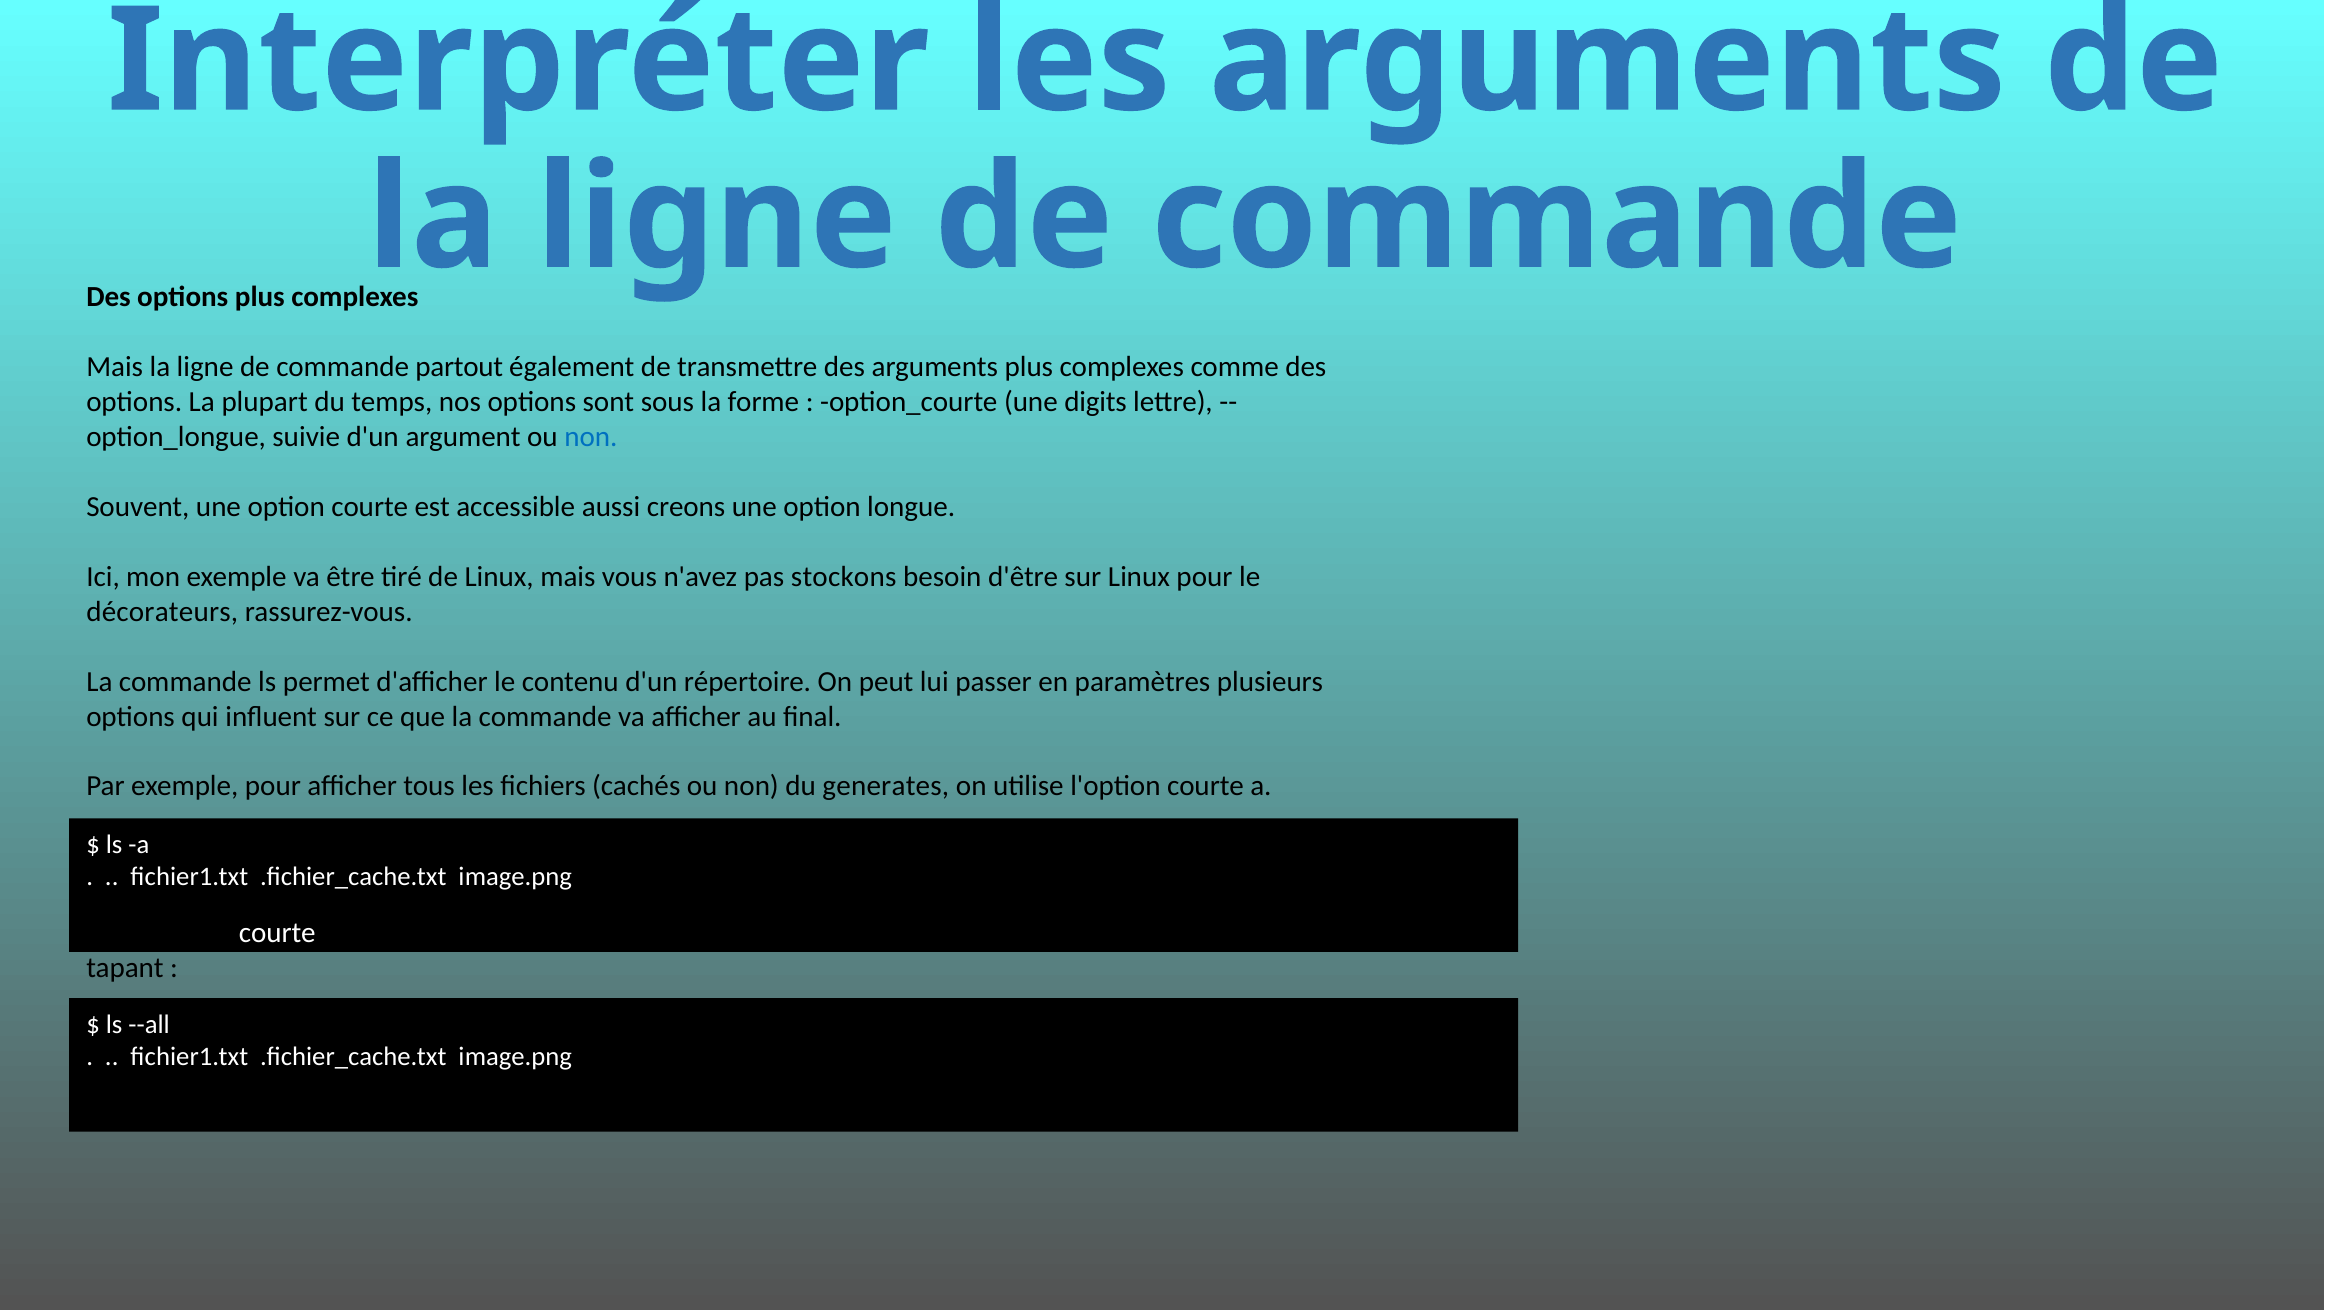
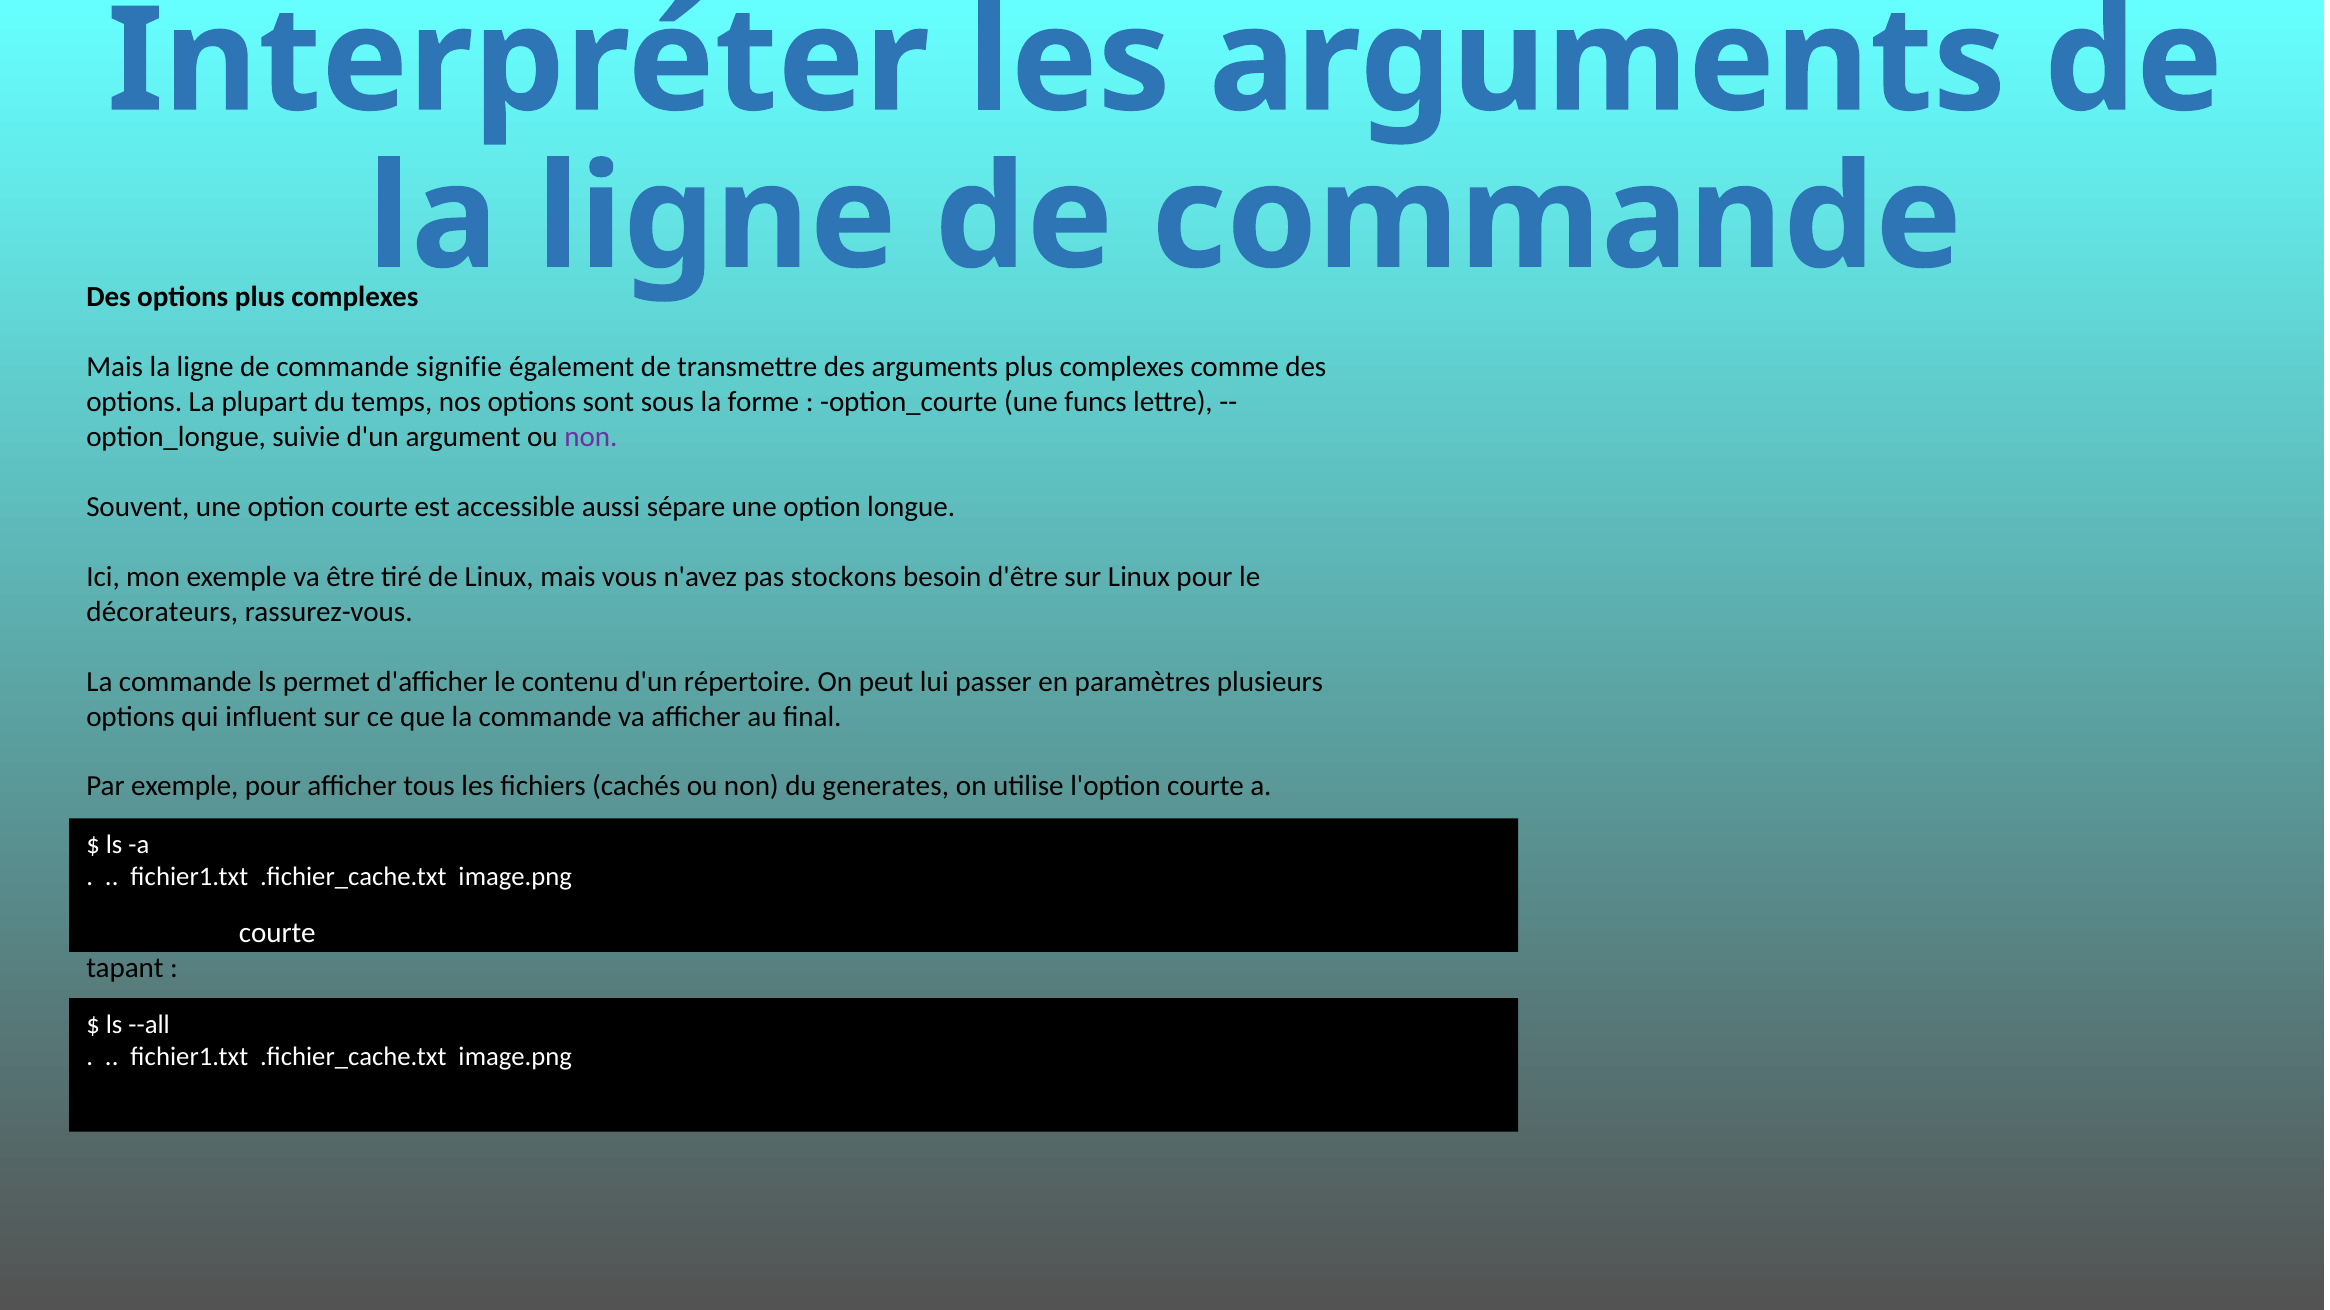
partout: partout -> signifie
digits: digits -> funcs
non at (591, 437) colour: blue -> purple
creons: creons -> sépare
